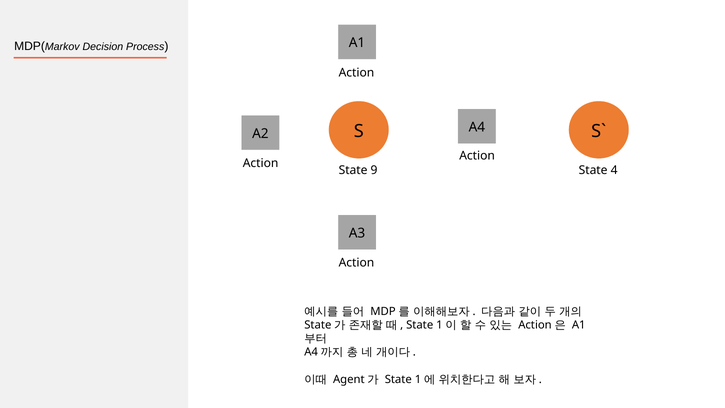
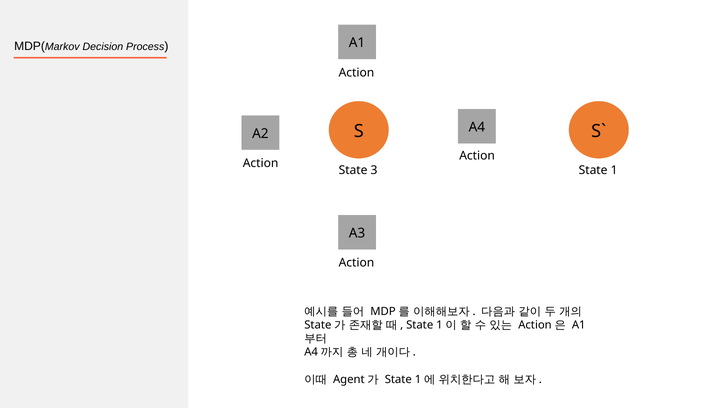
9: 9 -> 3
4: 4 -> 1
